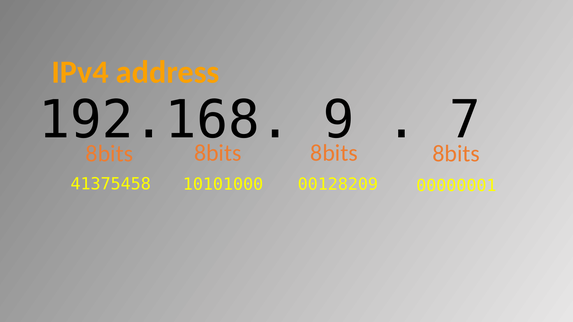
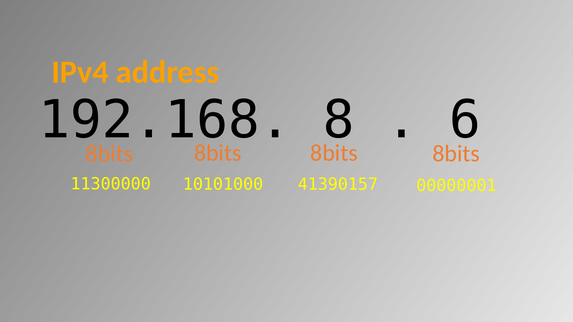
9: 9 -> 8
7: 7 -> 6
41375458: 41375458 -> 11300000
00128209: 00128209 -> 41390157
